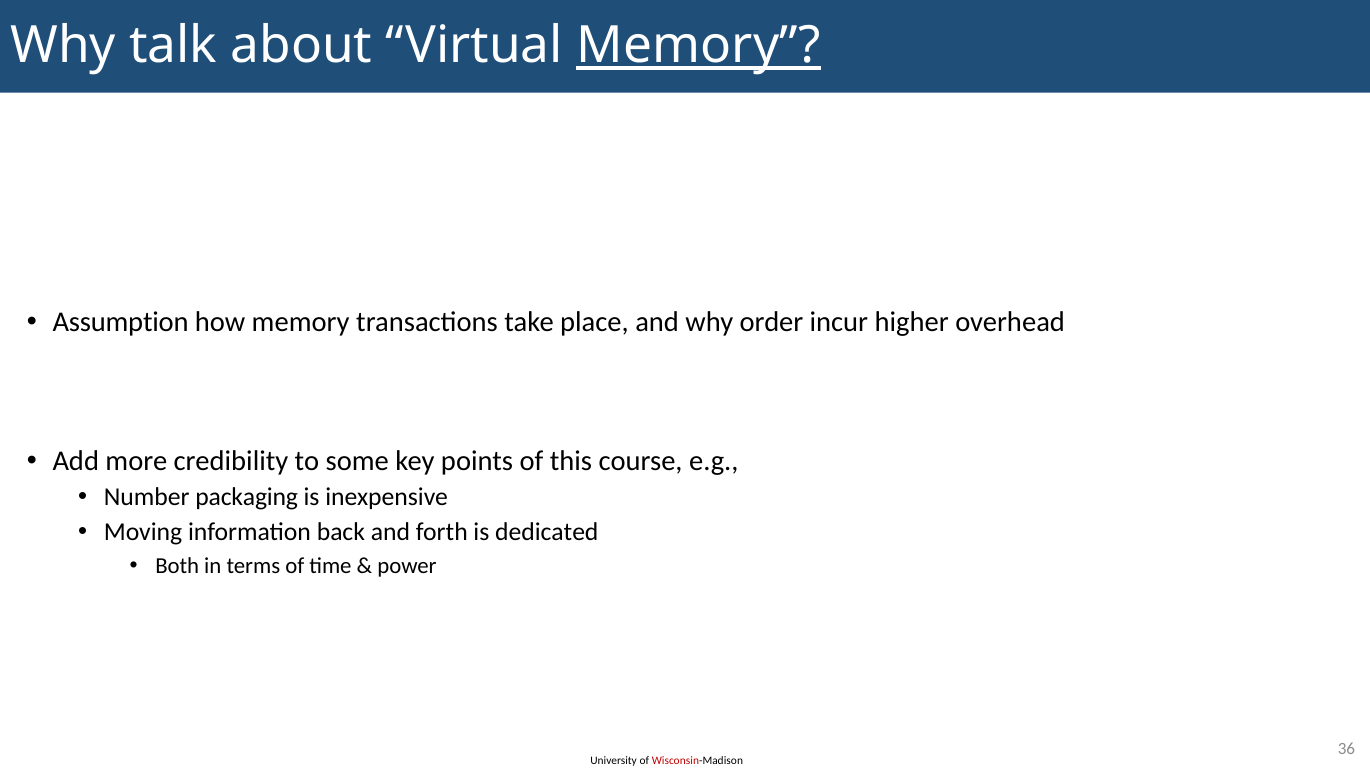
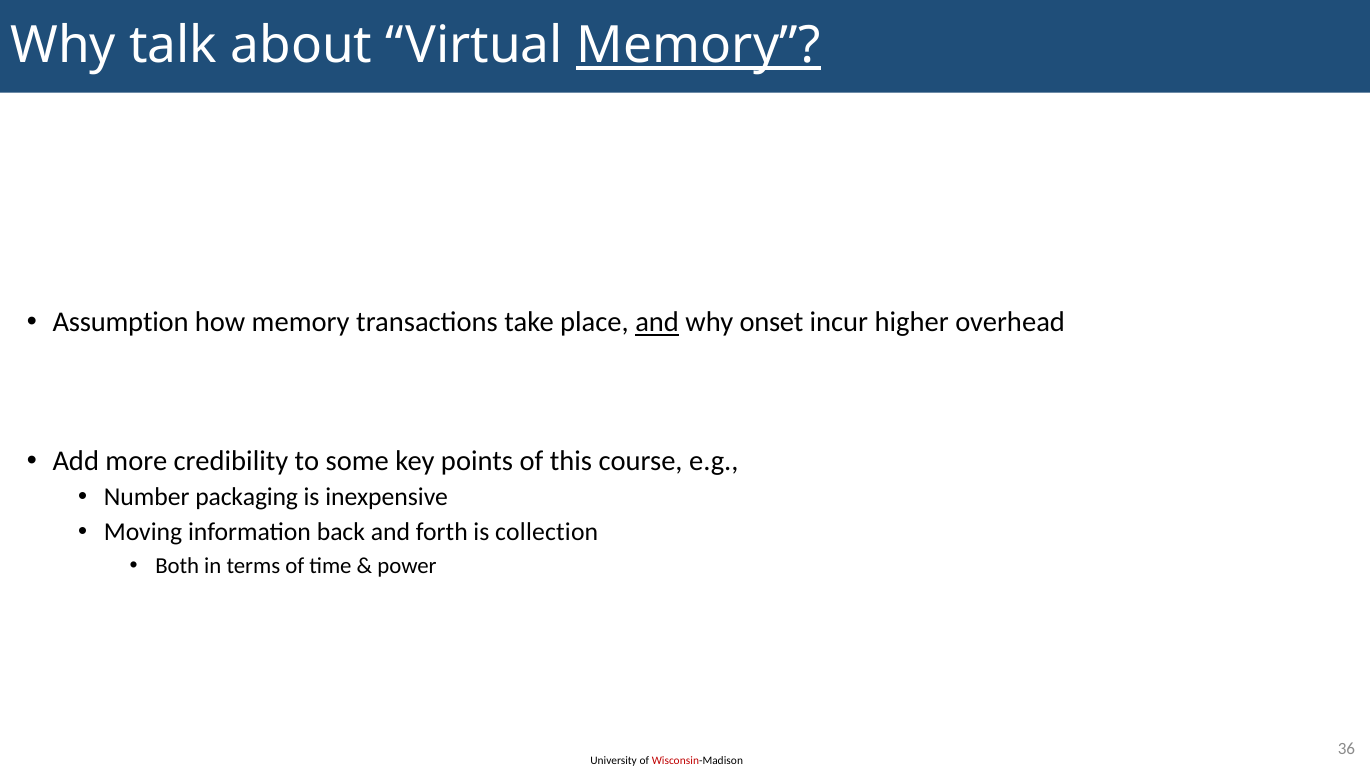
and at (657, 322) underline: none -> present
order: order -> onset
dedicated: dedicated -> collection
